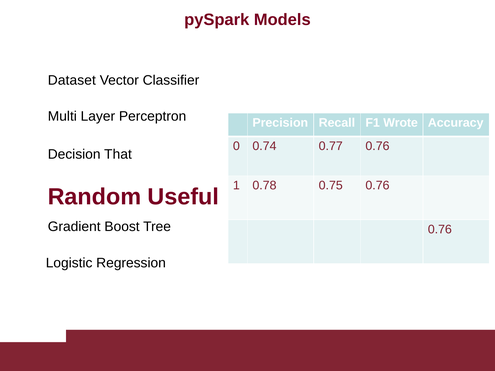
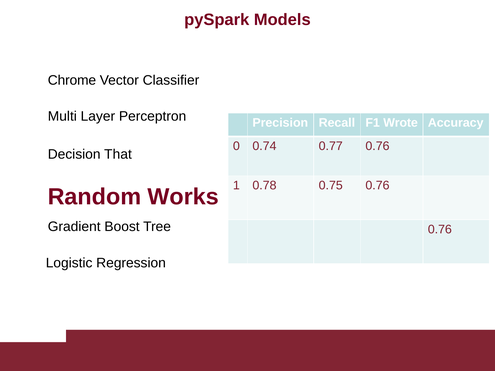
Dataset: Dataset -> Chrome
Useful: Useful -> Works
